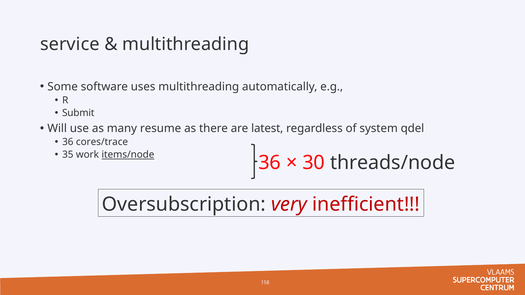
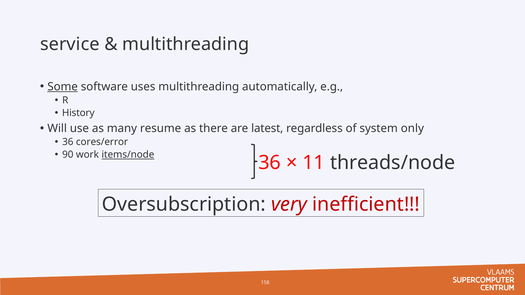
Some underline: none -> present
Submit: Submit -> History
qdel: qdel -> only
cores/trace: cores/trace -> cores/error
35: 35 -> 90
30: 30 -> 11
